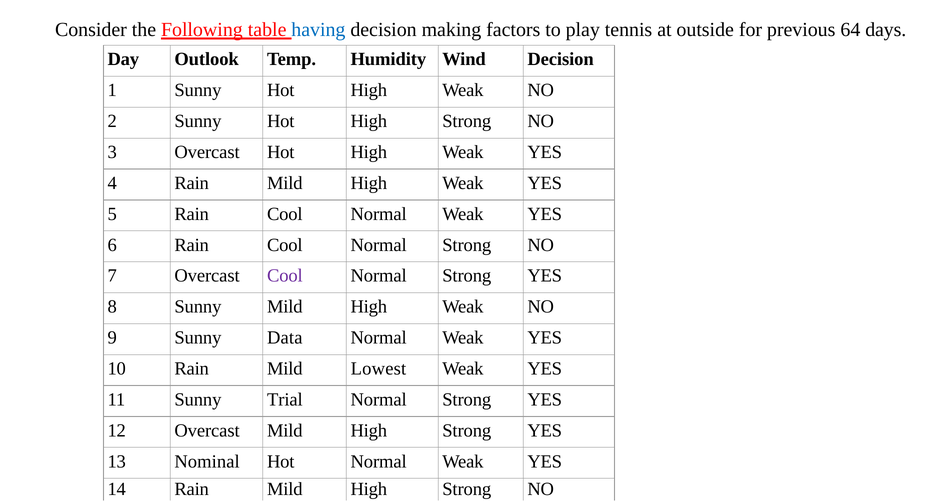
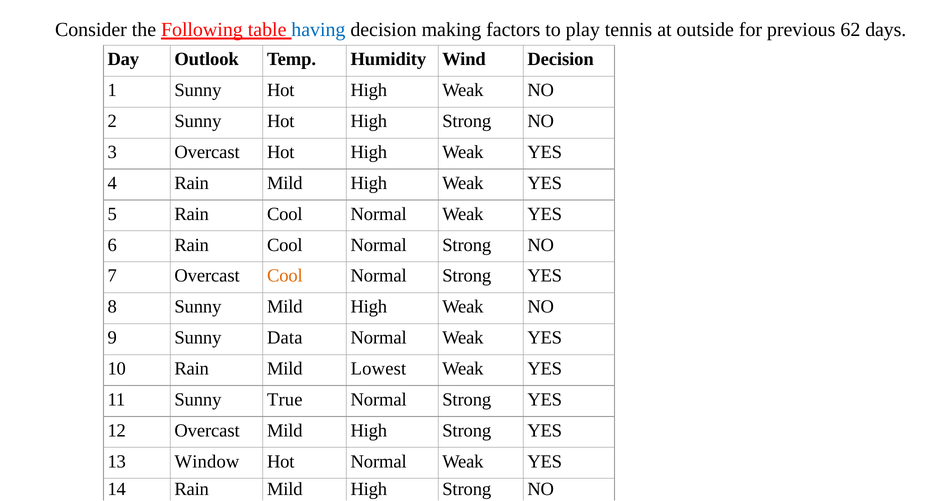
64: 64 -> 62
Cool at (285, 276) colour: purple -> orange
Trial: Trial -> True
Nominal: Nominal -> Window
